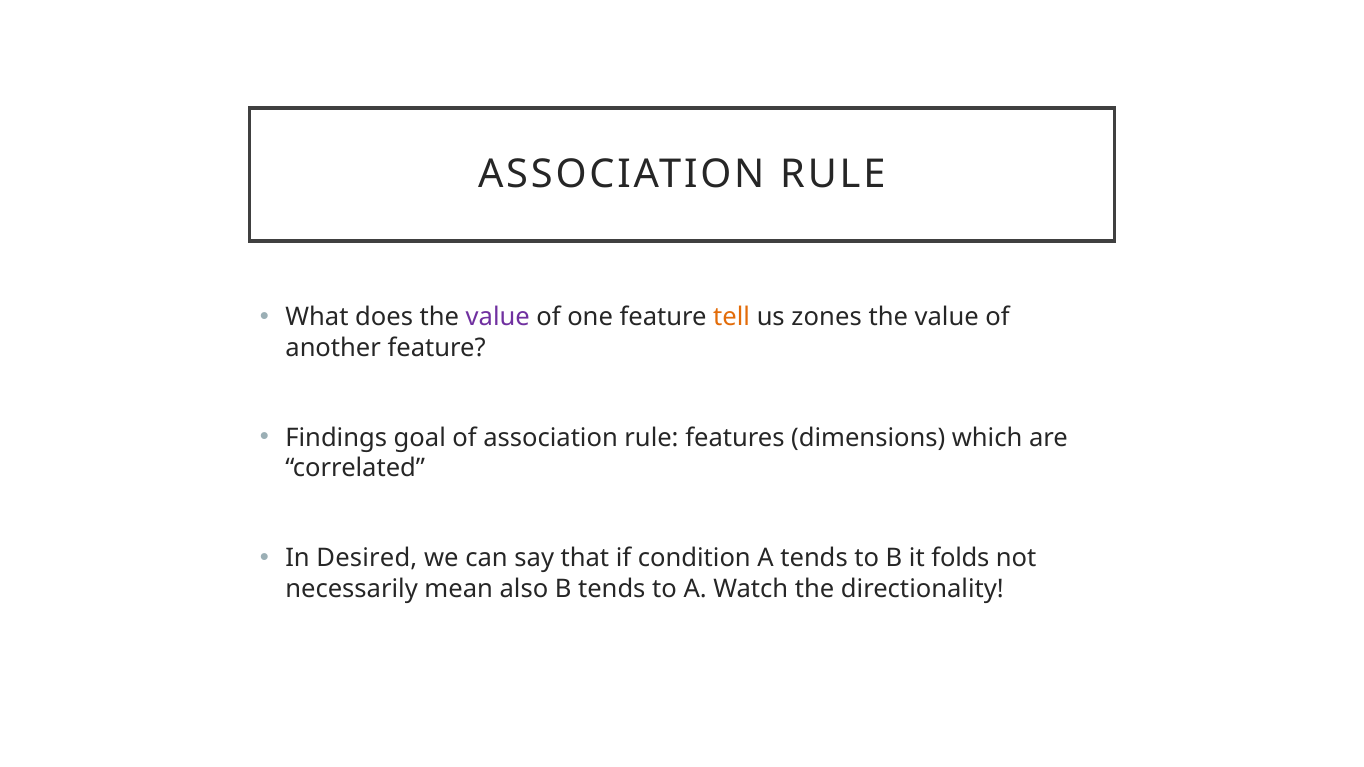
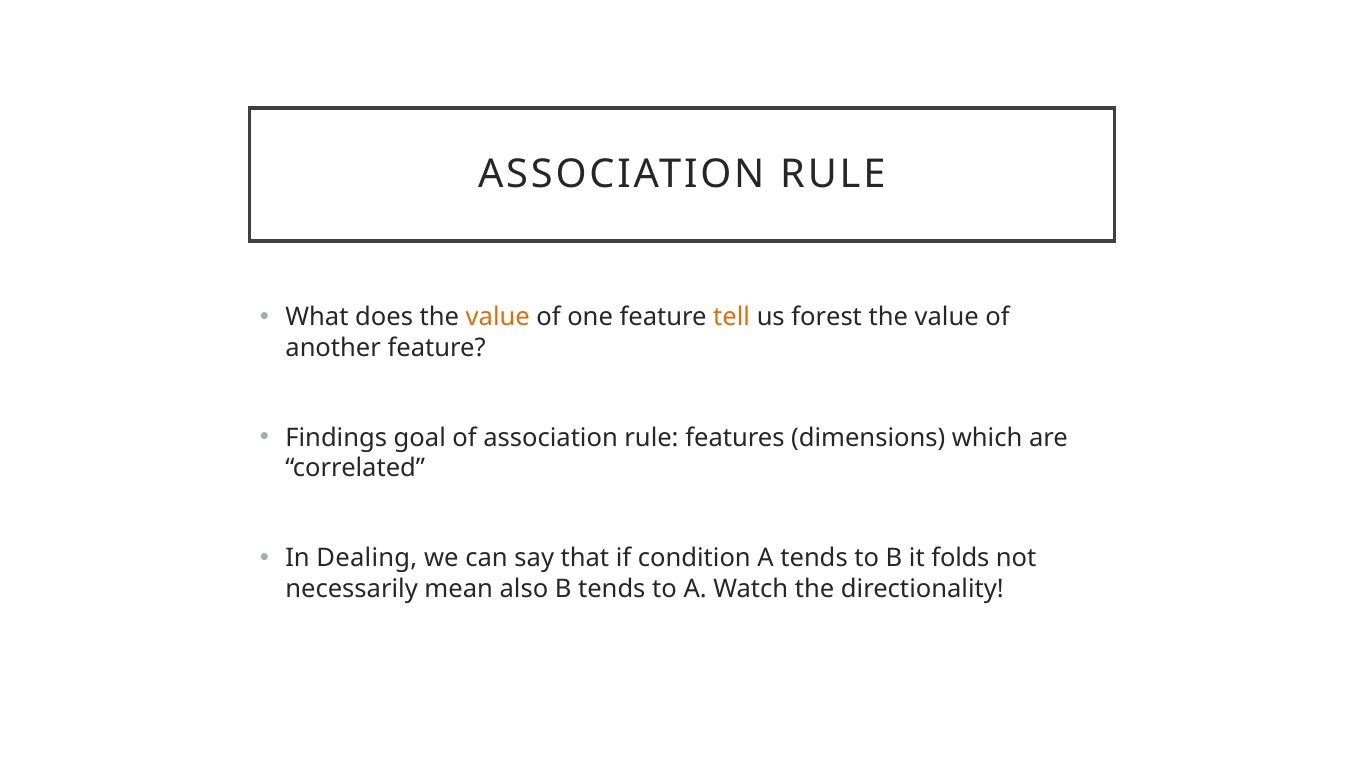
value at (498, 317) colour: purple -> orange
zones: zones -> forest
Desired: Desired -> Dealing
